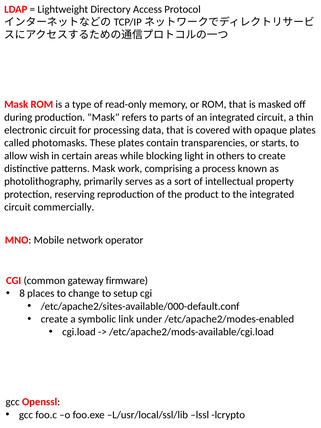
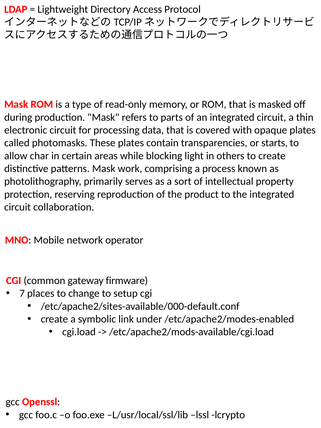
wish: wish -> char
commercially: commercially -> collaboration
8: 8 -> 7
